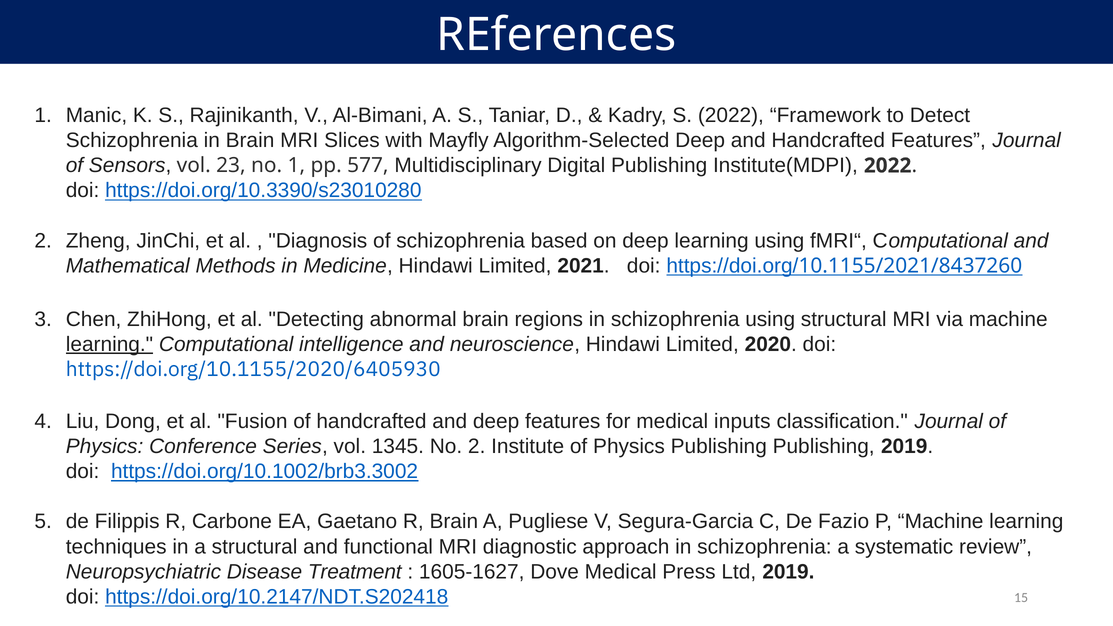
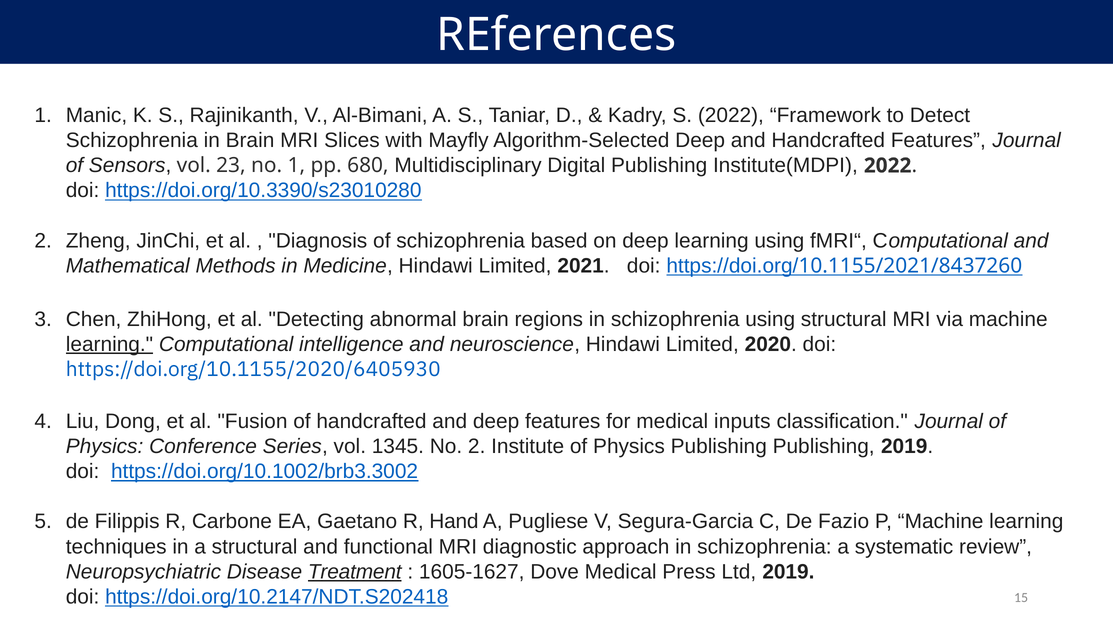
577: 577 -> 680
R Brain: Brain -> Hand
Treatment underline: none -> present
